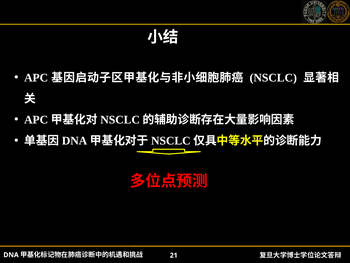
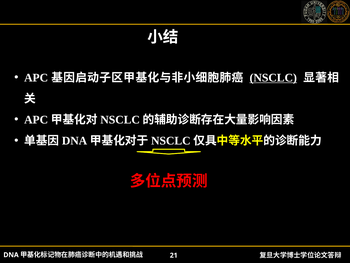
NSCLC underline: none -> present
